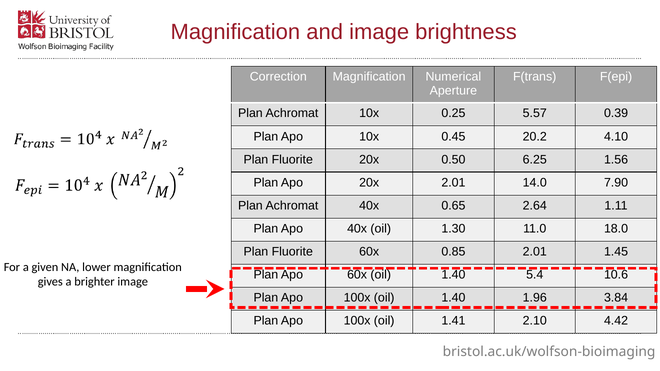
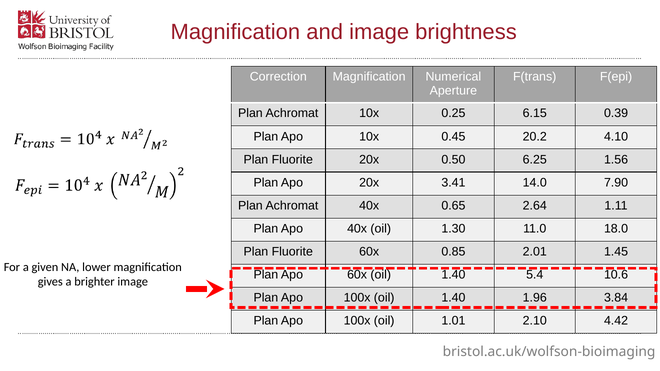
5.57: 5.57 -> 6.15
20x 2.01: 2.01 -> 3.41
1.41: 1.41 -> 1.01
